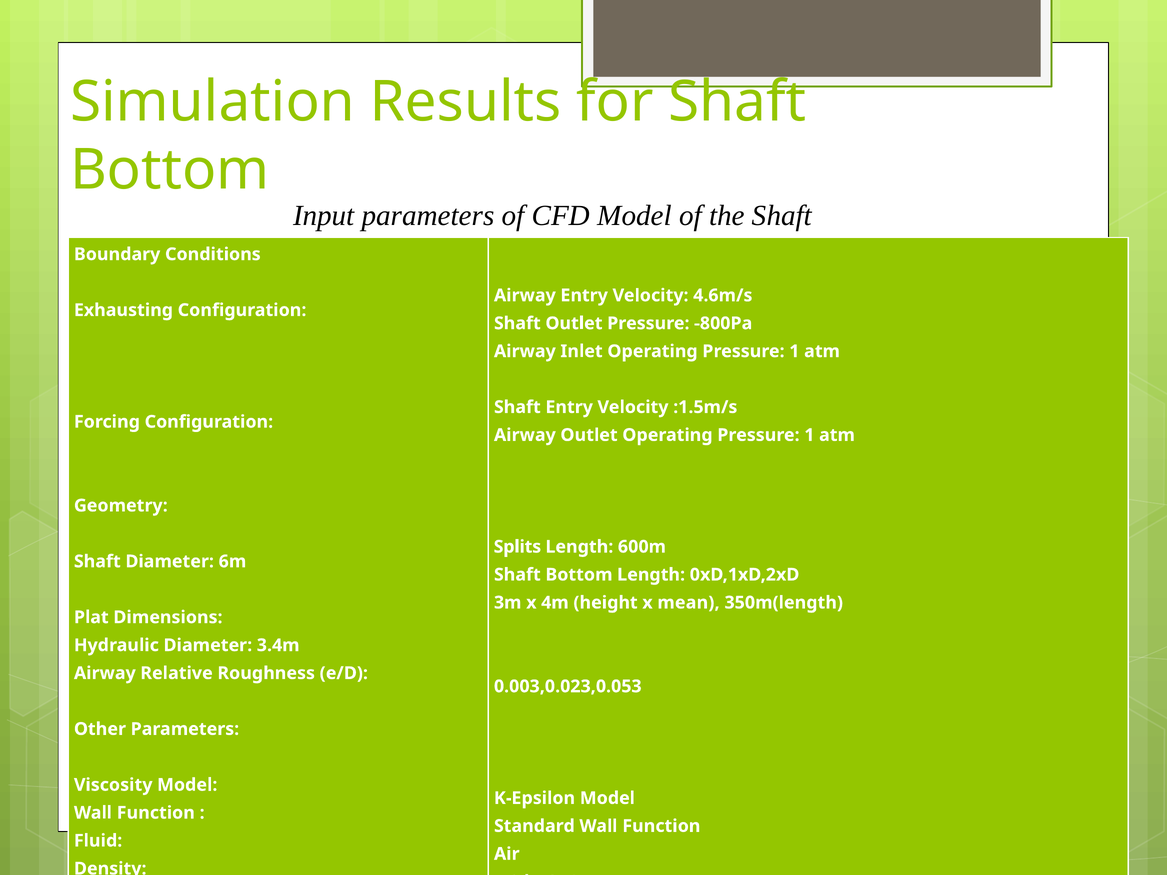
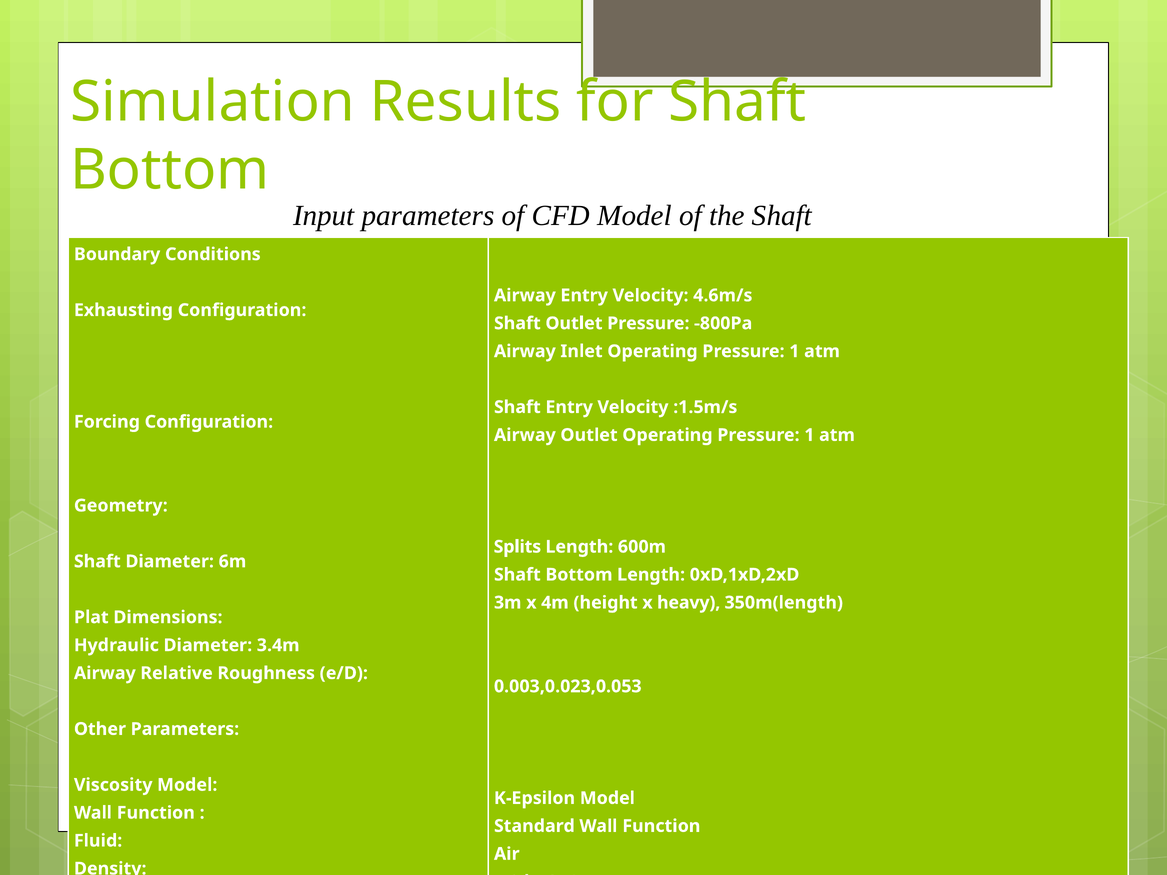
mean: mean -> heavy
